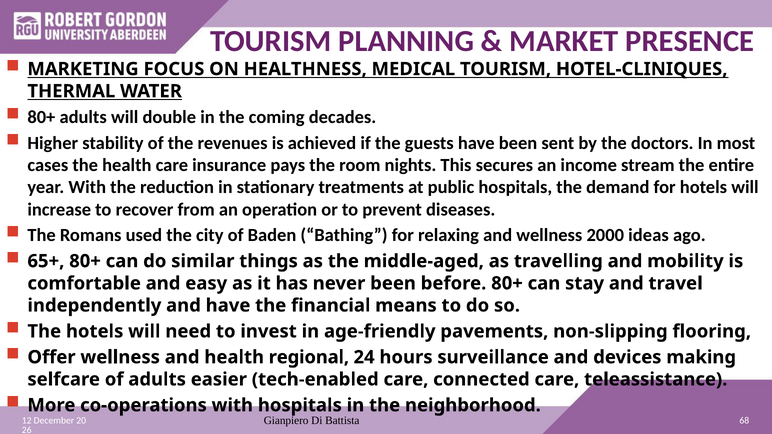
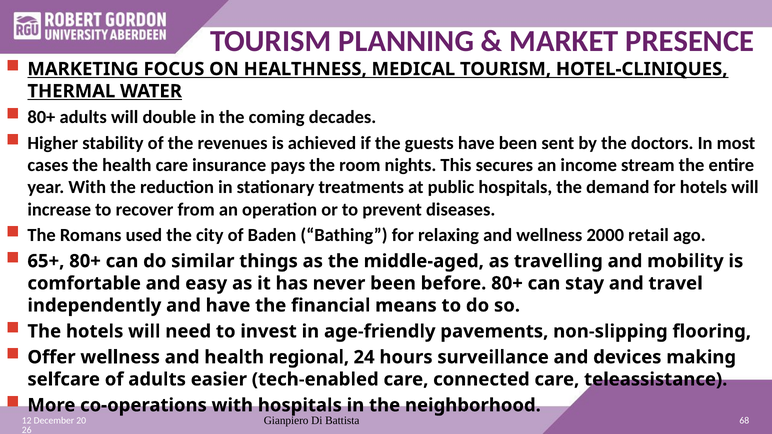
ideas: ideas -> retail
